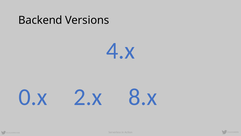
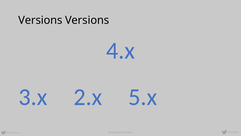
Backend at (40, 20): Backend -> Versions
0.x: 0.x -> 3.x
8.x: 8.x -> 5.x
